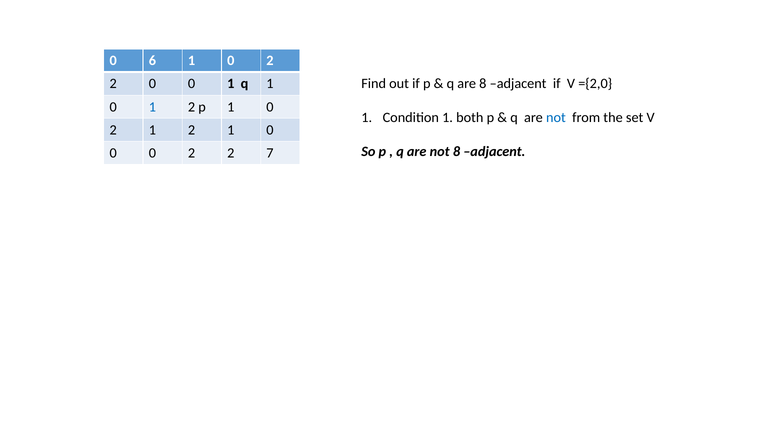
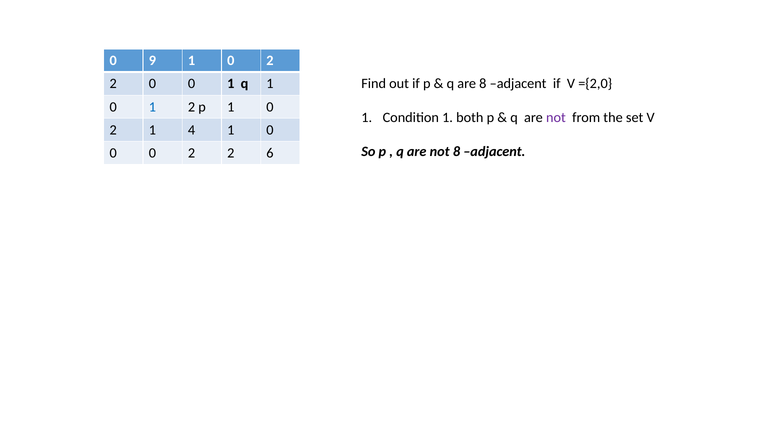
6: 6 -> 9
not at (556, 118) colour: blue -> purple
2 1 2: 2 -> 4
7: 7 -> 6
